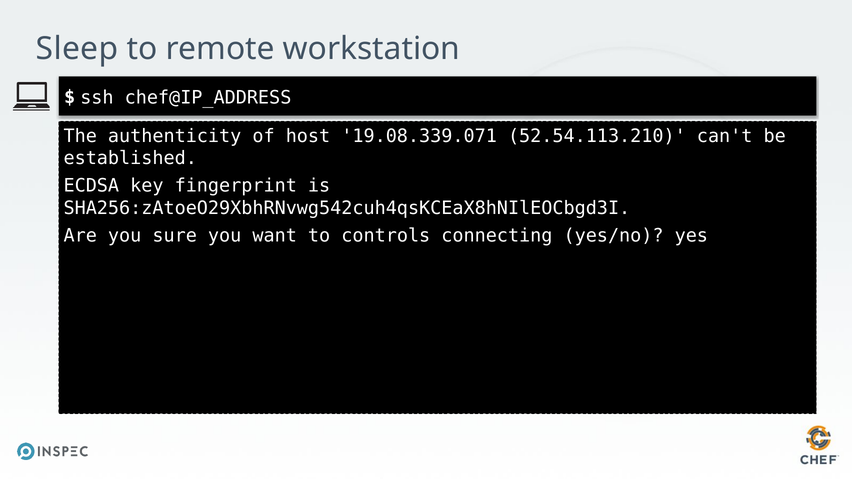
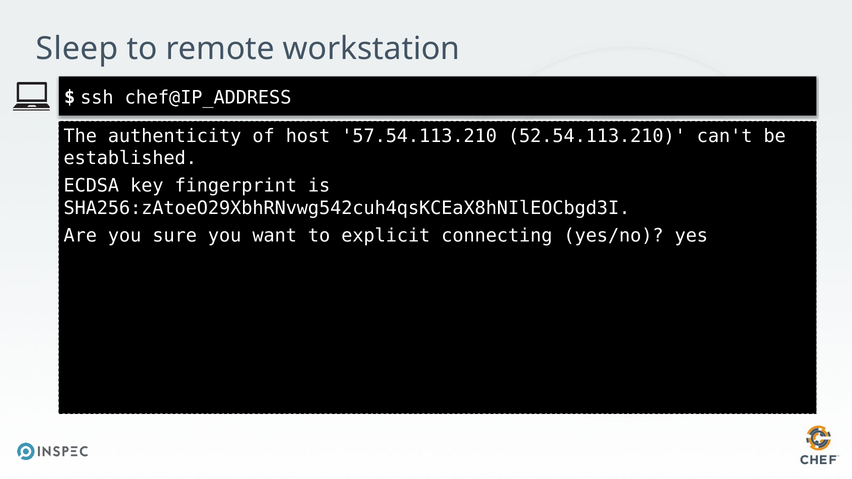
19.08.339.071: 19.08.339.071 -> 57.54.113.210
controls: controls -> explicit
